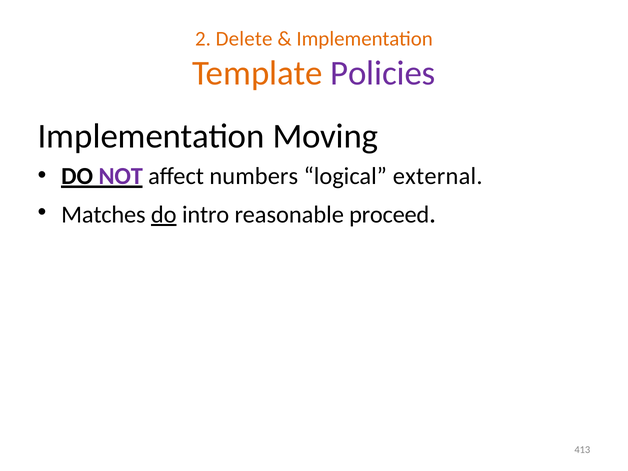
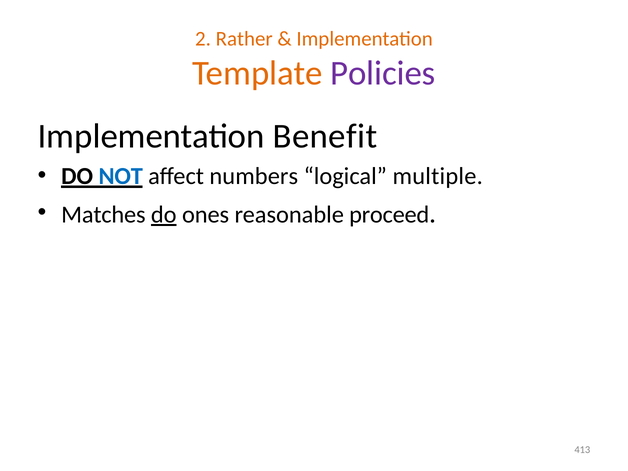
Delete: Delete -> Rather
Moving: Moving -> Benefit
NOT colour: purple -> blue
external: external -> multiple
intro: intro -> ones
